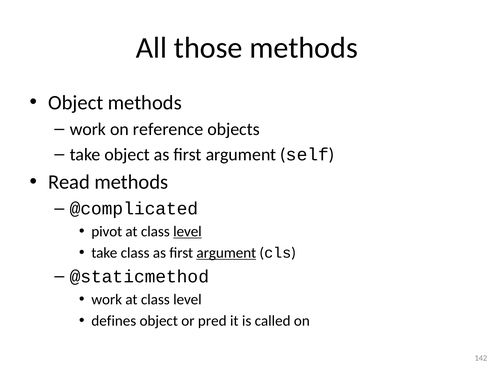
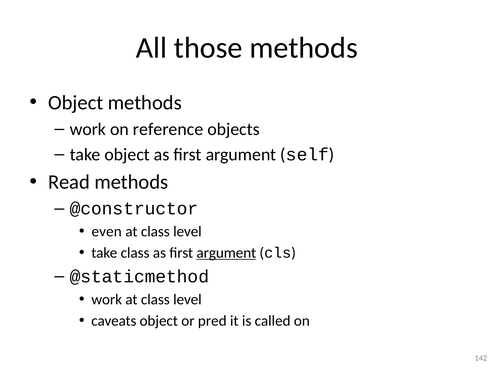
@complicated: @complicated -> @constructor
pivot: pivot -> even
level at (187, 232) underline: present -> none
defines: defines -> caveats
